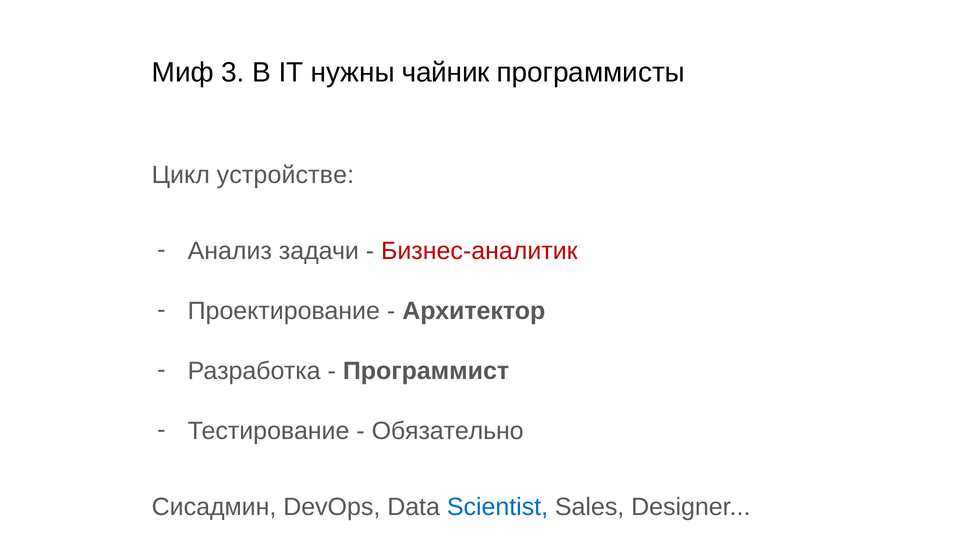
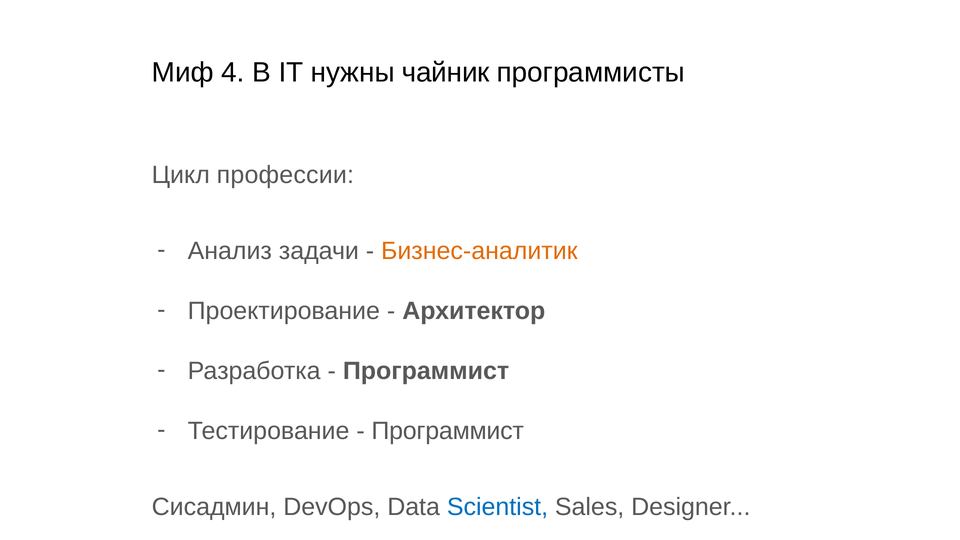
3: 3 -> 4
устройстве: устройстве -> профессии
Бизнес-аналитик colour: red -> orange
Обязательно at (448, 431): Обязательно -> Программист
